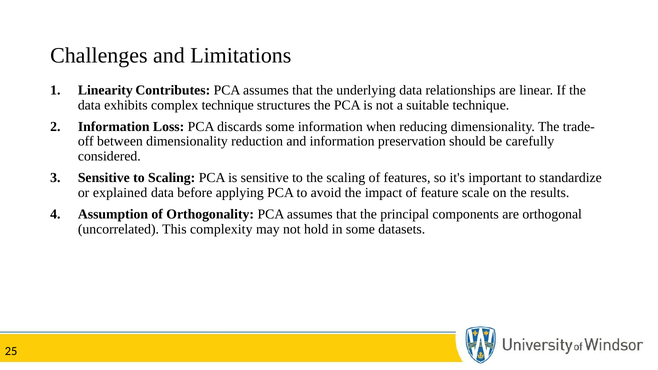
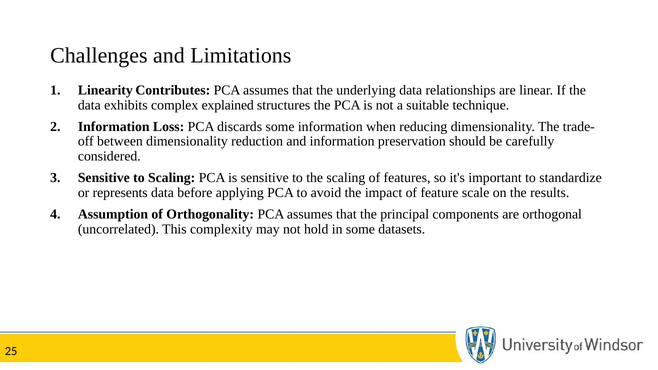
complex technique: technique -> explained
explained: explained -> represents
